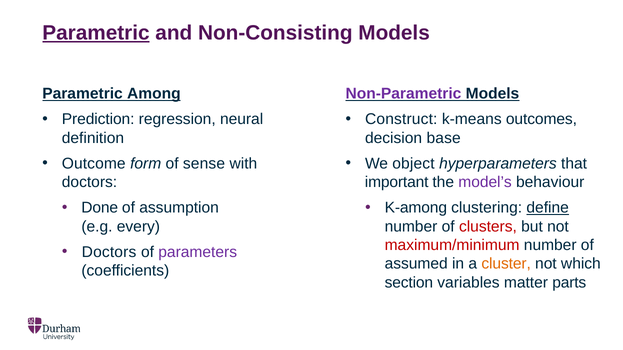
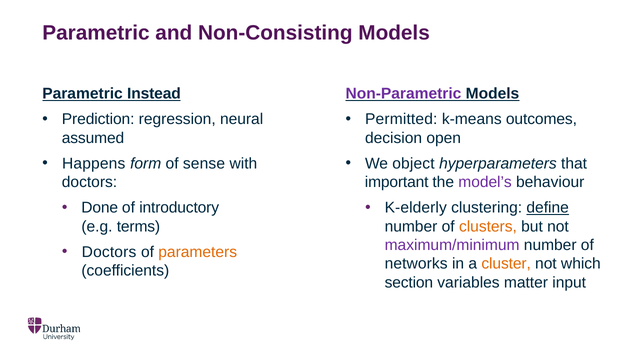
Parametric at (96, 33) underline: present -> none
Among: Among -> Instead
Construct: Construct -> Permitted
definition: definition -> assumed
base: base -> open
Outcome: Outcome -> Happens
assumption: assumption -> introductory
K-among: K-among -> K-elderly
every: every -> terms
clusters colour: red -> orange
maximum/minimum colour: red -> purple
parameters colour: purple -> orange
assumed: assumed -> networks
parts: parts -> input
